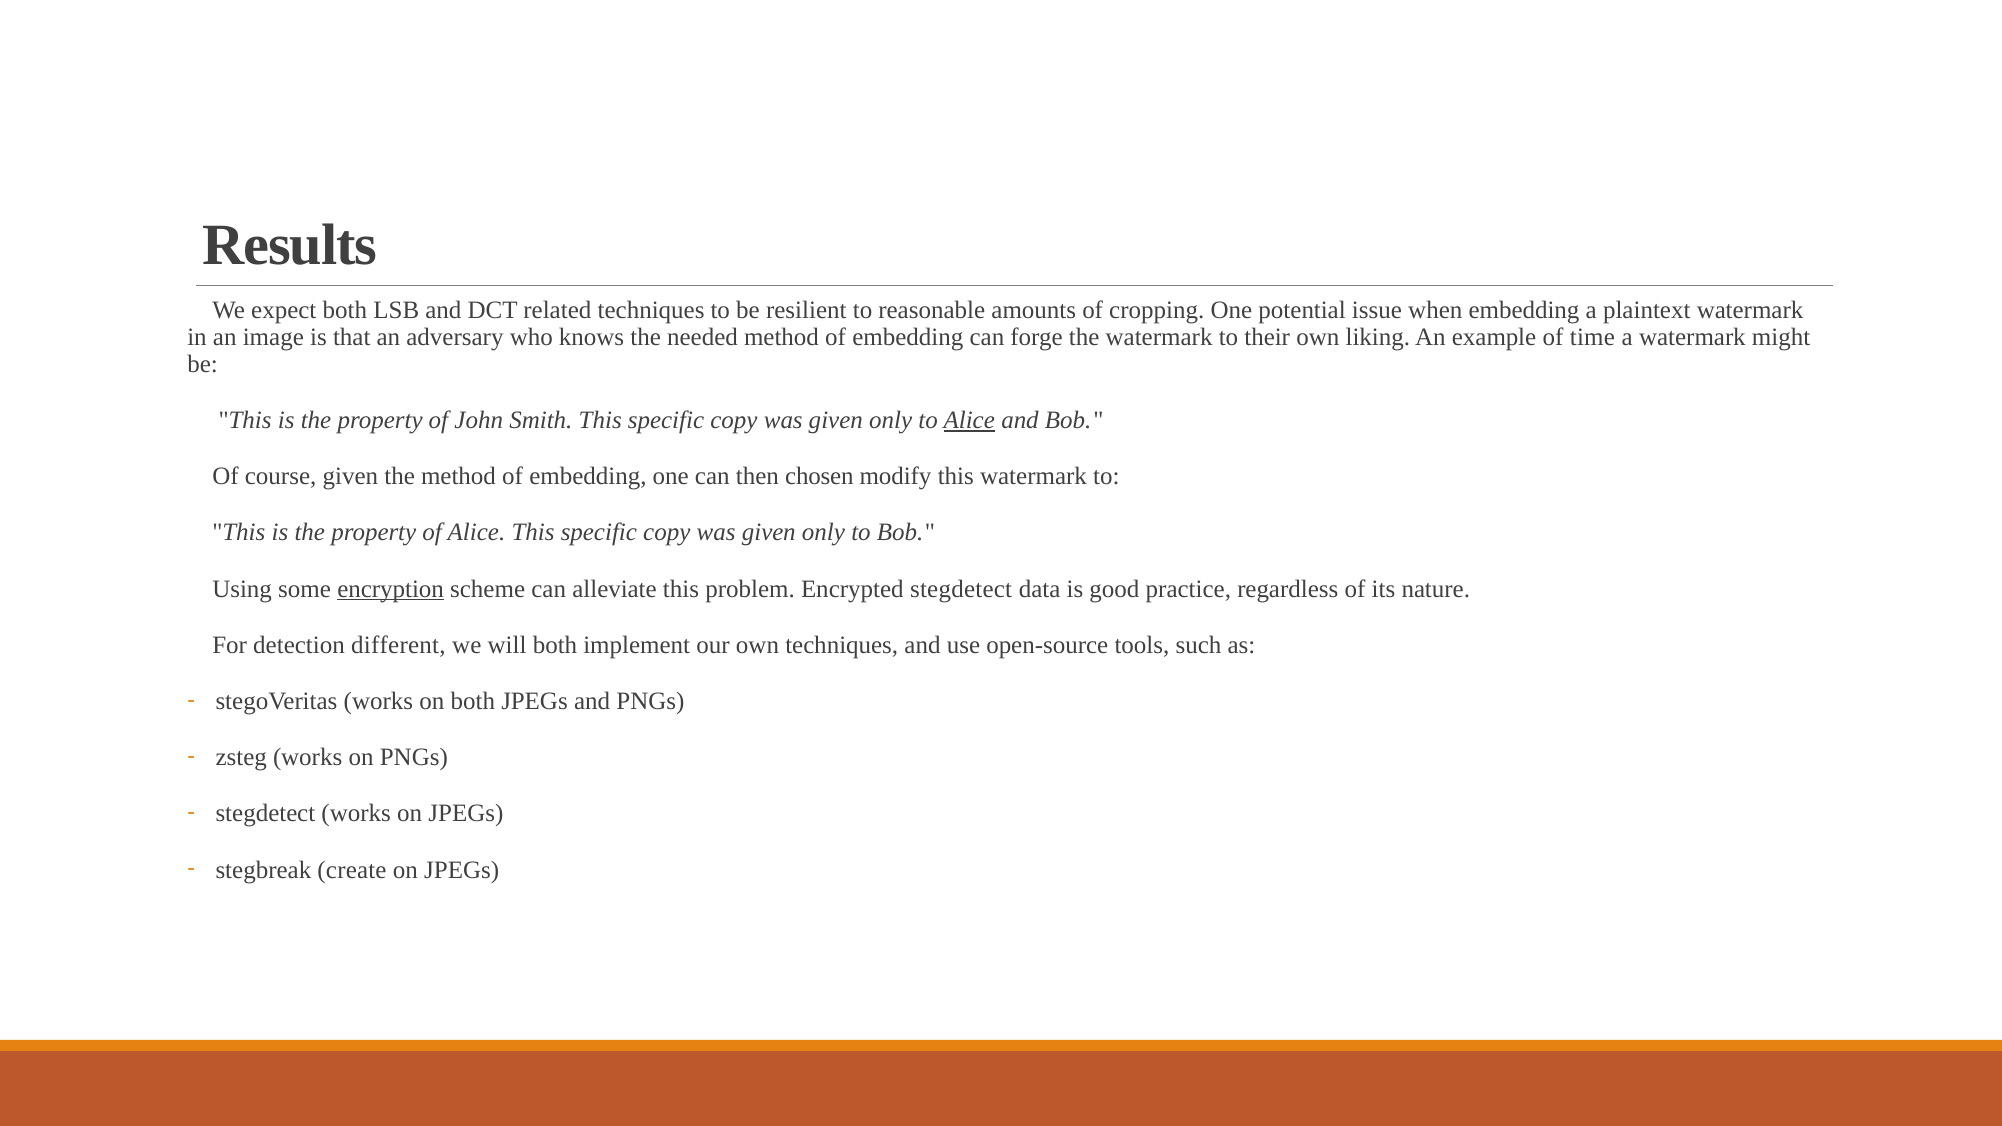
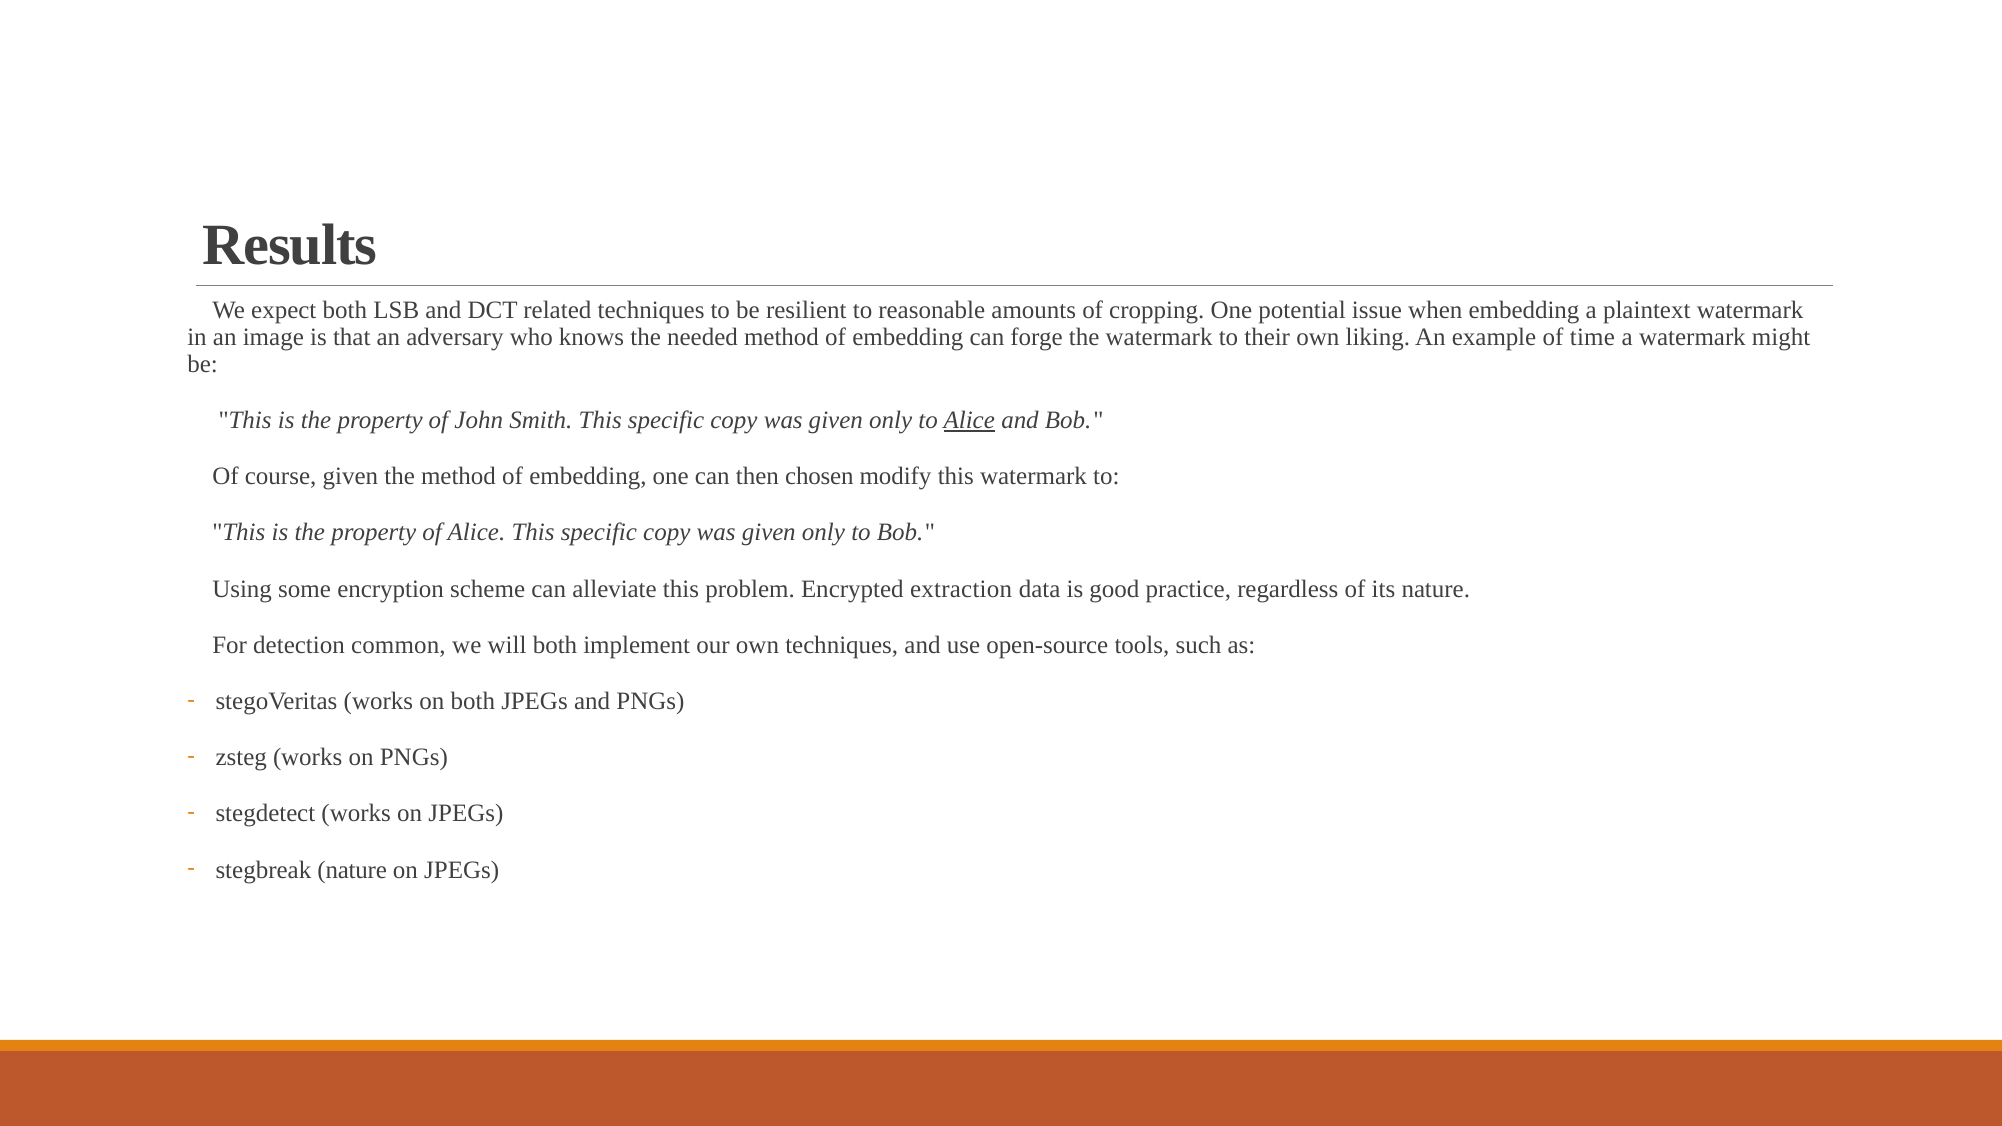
encryption underline: present -> none
Encrypted stegdetect: stegdetect -> extraction
different: different -> common
stegbreak create: create -> nature
